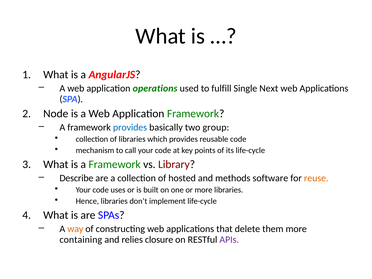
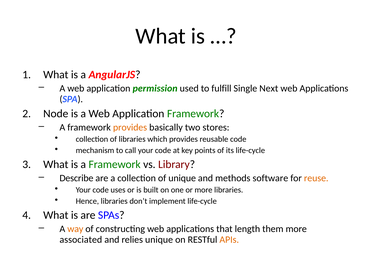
operations: operations -> permission
provides at (130, 127) colour: blue -> orange
group: group -> stores
of hosted: hosted -> unique
delete: delete -> length
containing: containing -> associated
relies closure: closure -> unique
APIs colour: purple -> orange
